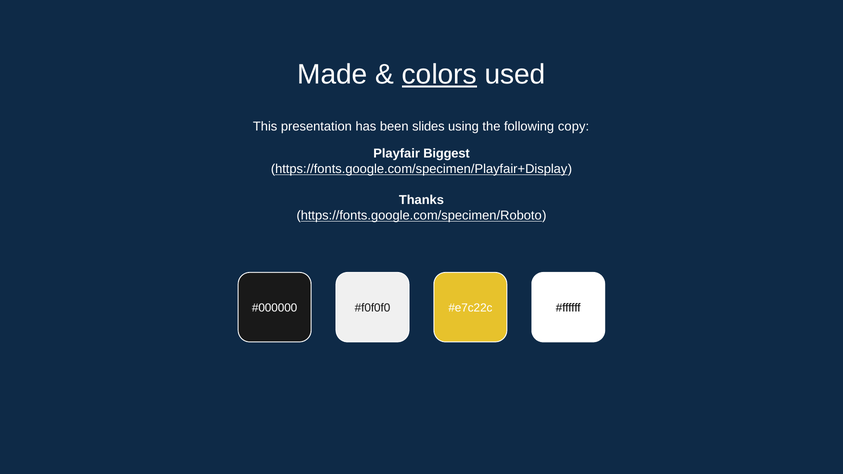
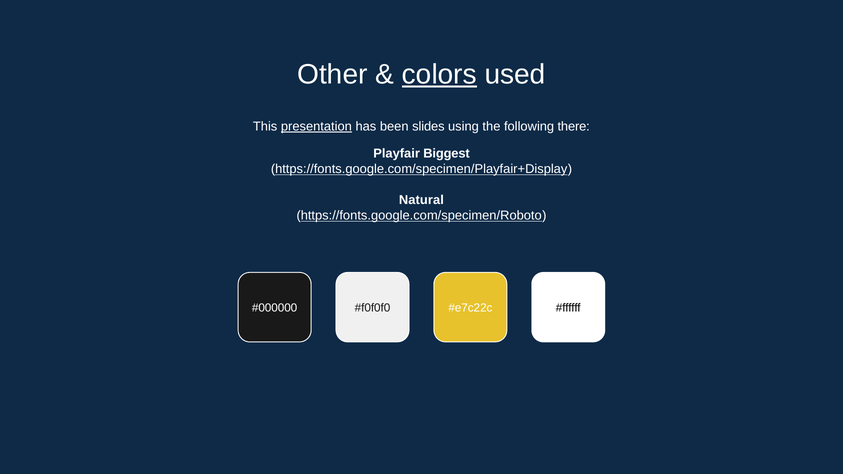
Made: Made -> Other
presentation underline: none -> present
copy: copy -> there
Thanks: Thanks -> Natural
